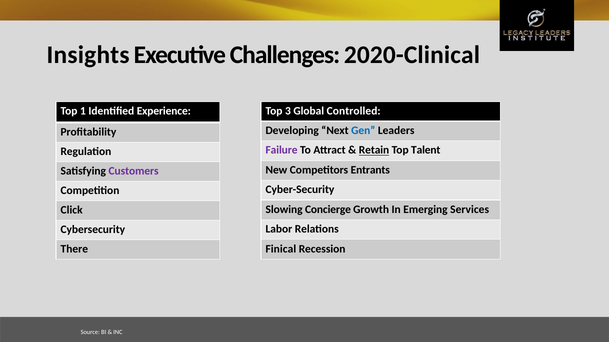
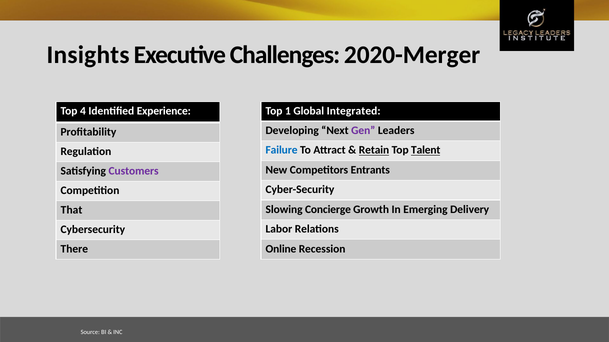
2020-Clinical: 2020-Clinical -> 2020-Merger
1: 1 -> 4
3: 3 -> 1
Controlled: Controlled -> Integrated
Gen colour: blue -> purple
Failure colour: purple -> blue
Talent underline: none -> present
Services: Services -> Delivery
Click: Click -> That
Finical: Finical -> Online
